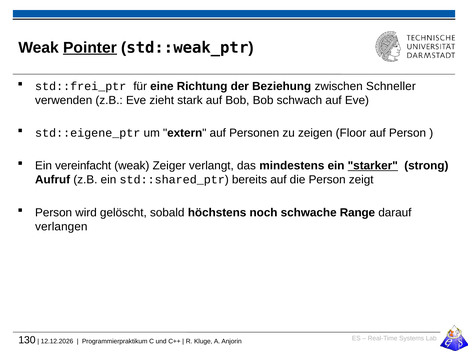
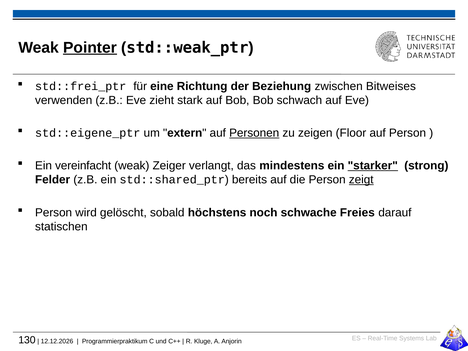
Schneller: Schneller -> Bitweises
Personen underline: none -> present
Aufruf: Aufruf -> Felder
zeigt underline: none -> present
Range: Range -> Freies
verlangen: verlangen -> statischen
